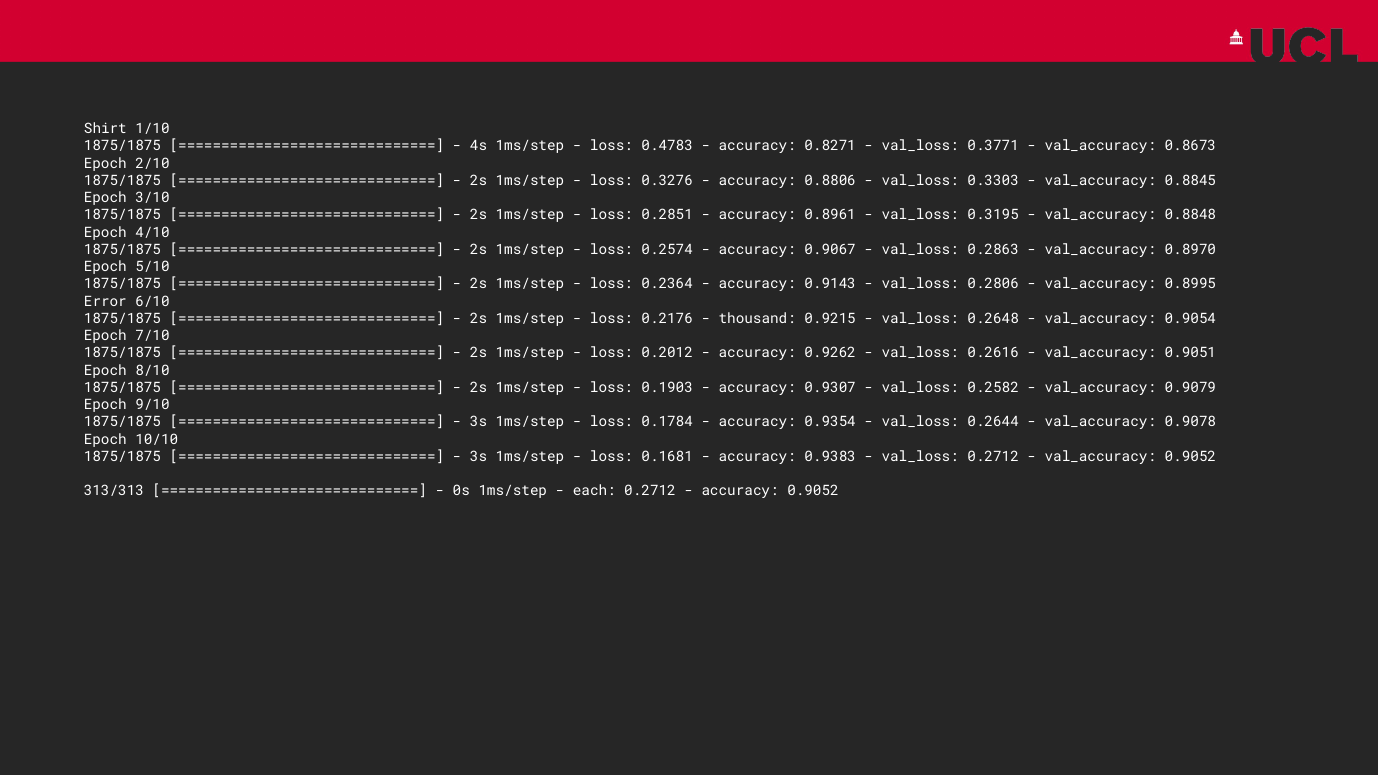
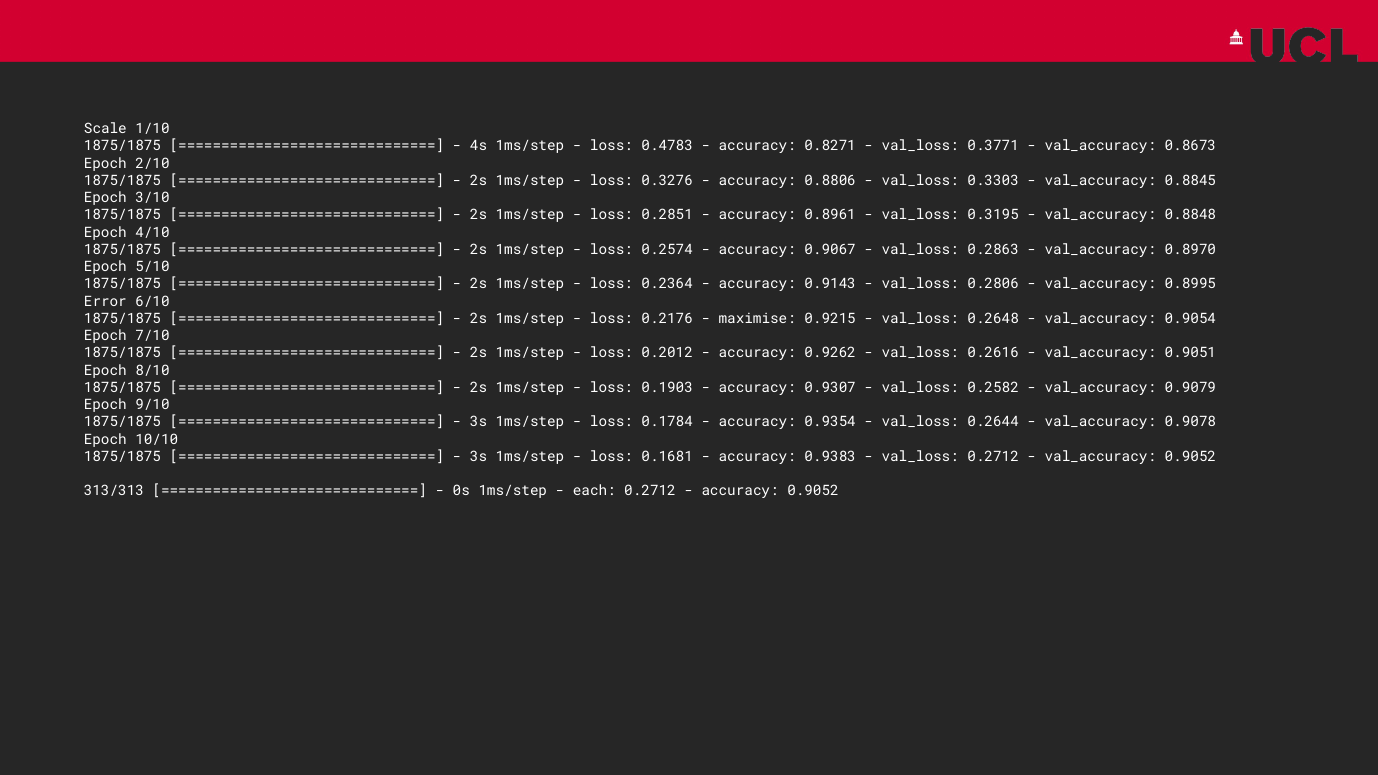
Shirt: Shirt -> Scale
thousand: thousand -> maximise
